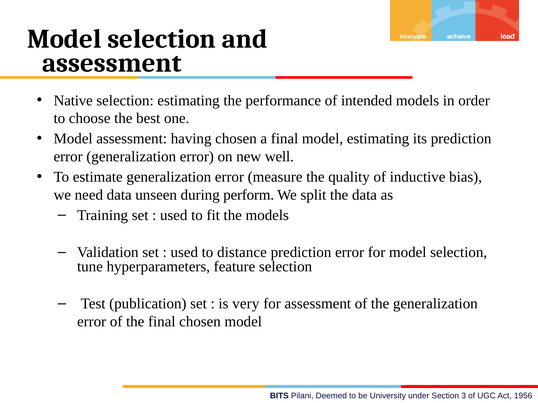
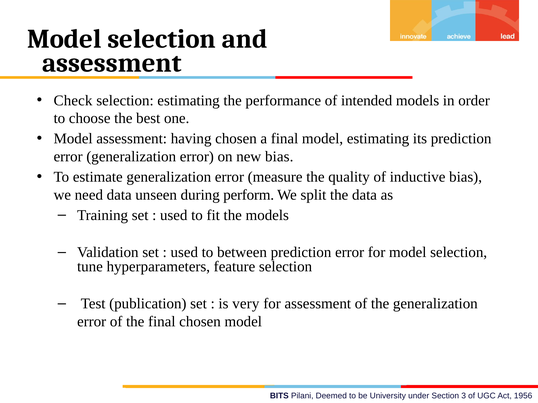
Native: Native -> Check
new well: well -> bias
distance: distance -> between
